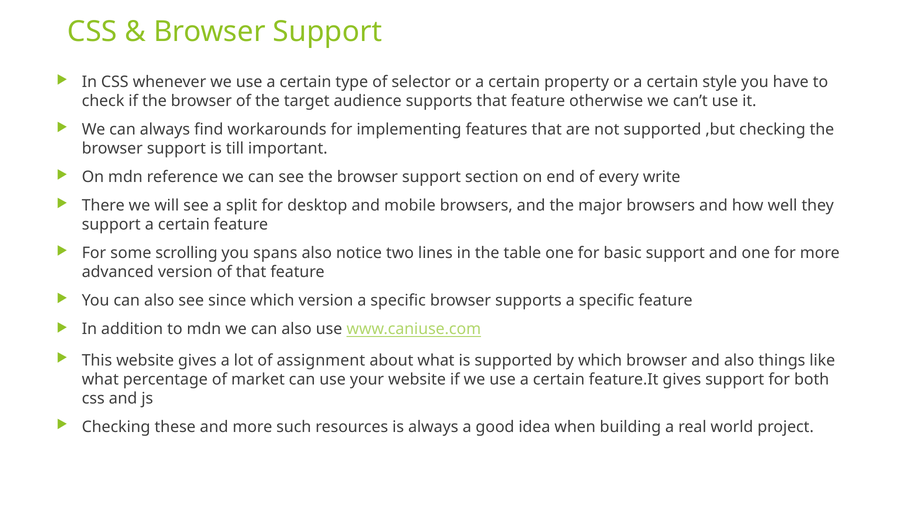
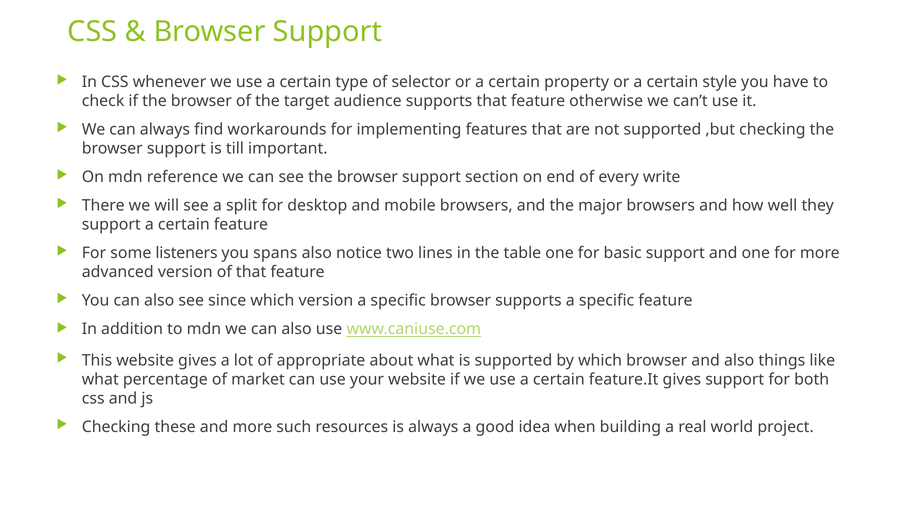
scrolling: scrolling -> listeners
assignment: assignment -> appropriate
